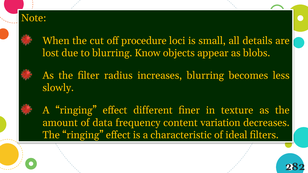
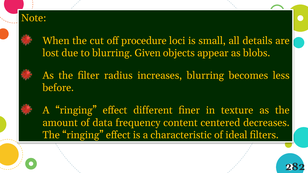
Know: Know -> Given
slowly: slowly -> before
variation: variation -> centered
